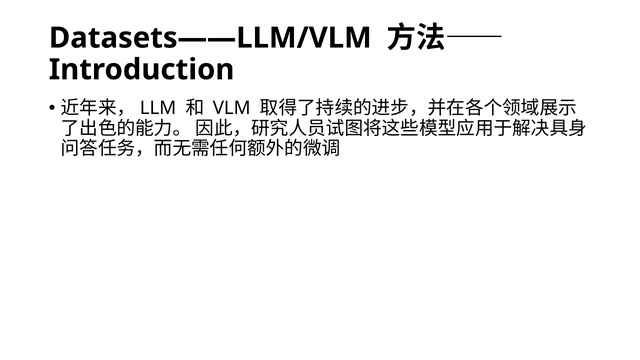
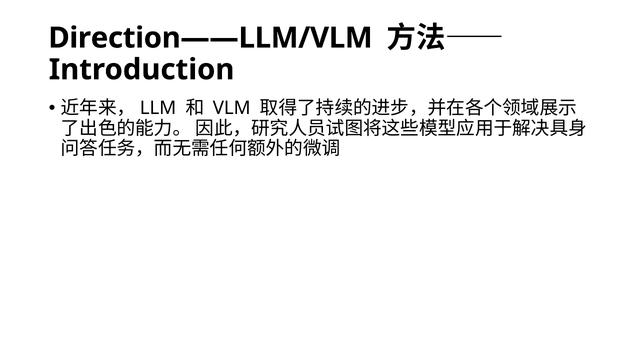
Datasets——LLM/VLM: Datasets——LLM/VLM -> Direction——LLM/VLM
